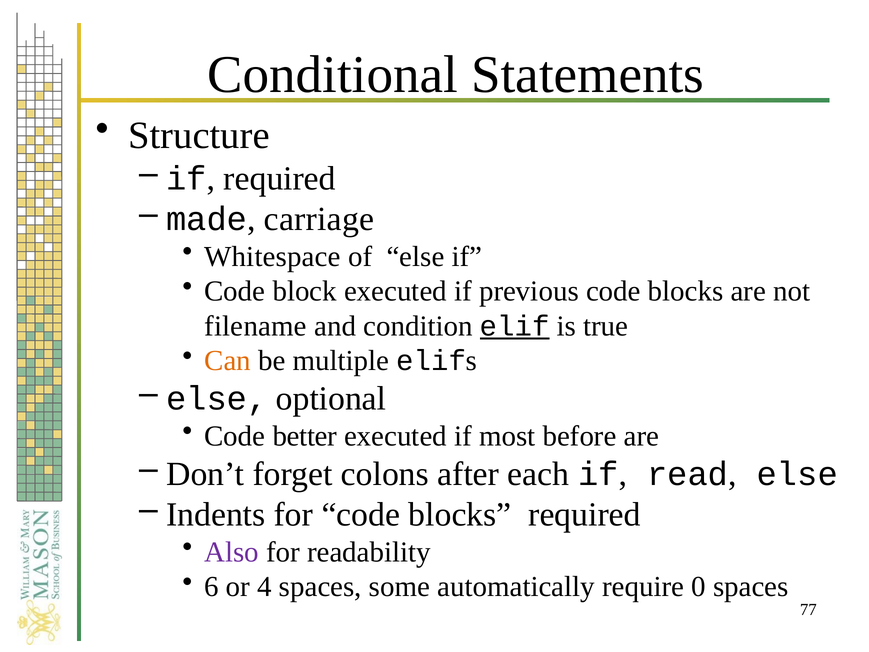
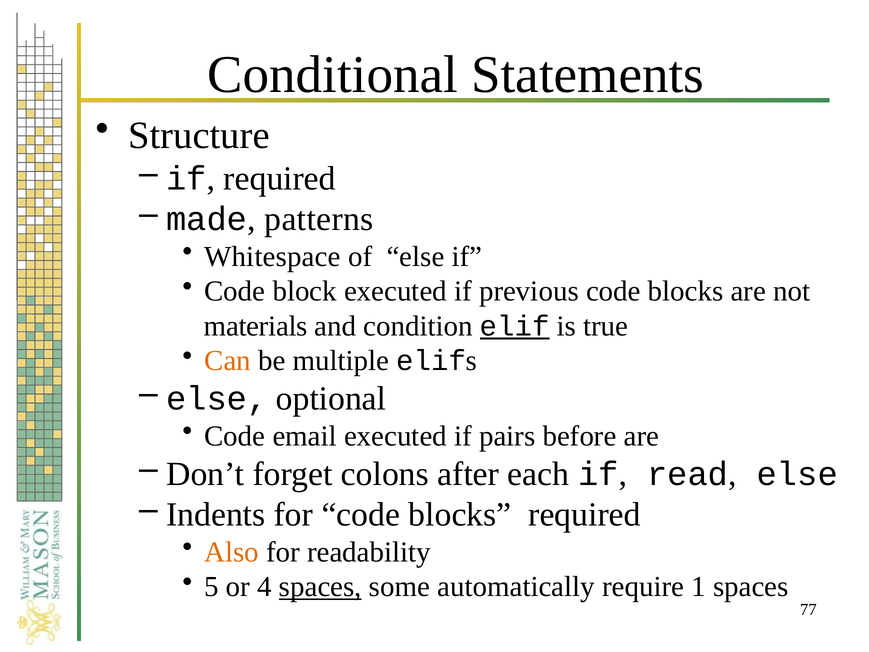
carriage: carriage -> patterns
filename: filename -> materials
better: better -> email
most: most -> pairs
Also colour: purple -> orange
6: 6 -> 5
spaces at (320, 587) underline: none -> present
0: 0 -> 1
